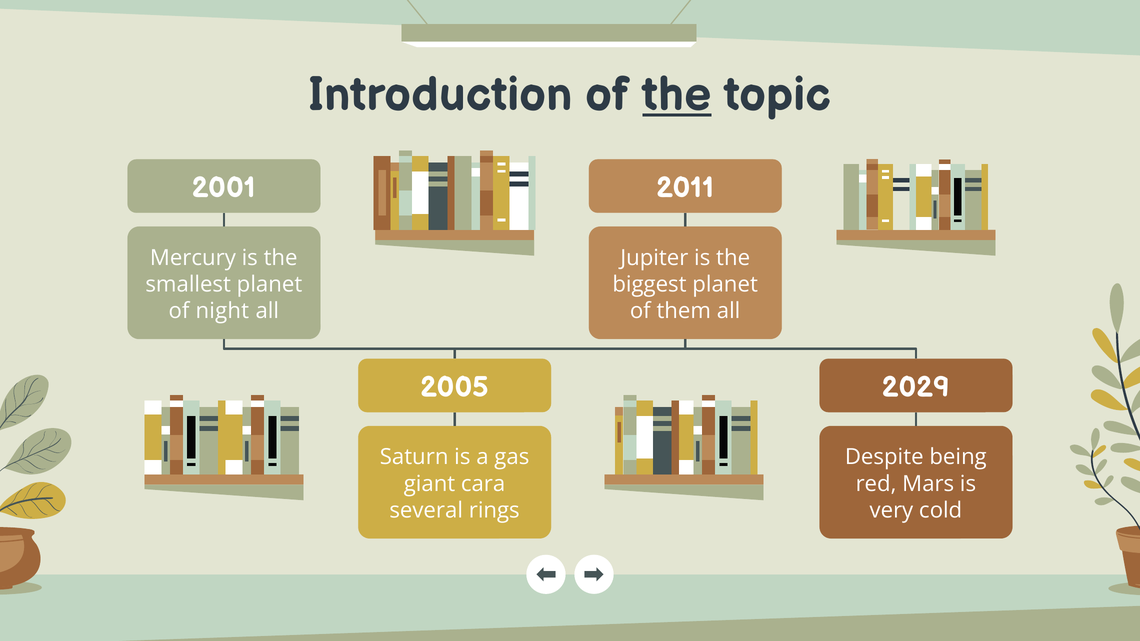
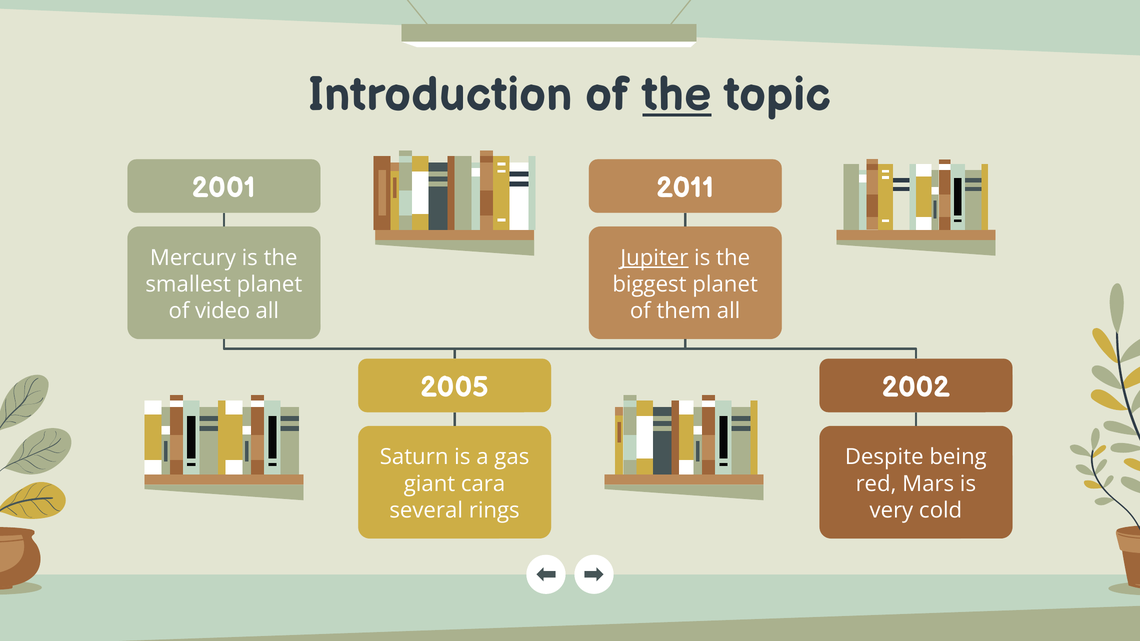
Jupiter underline: none -> present
night: night -> video
2029: 2029 -> 2002
